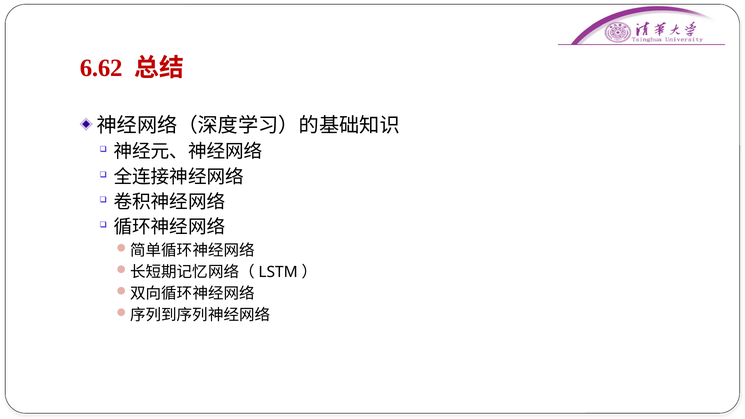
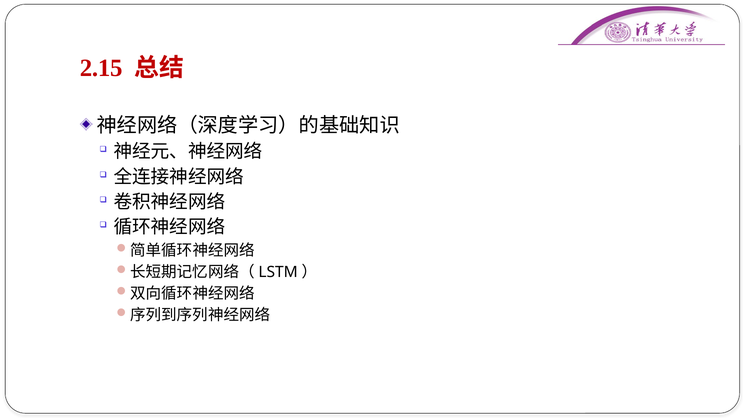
6.62: 6.62 -> 2.15
